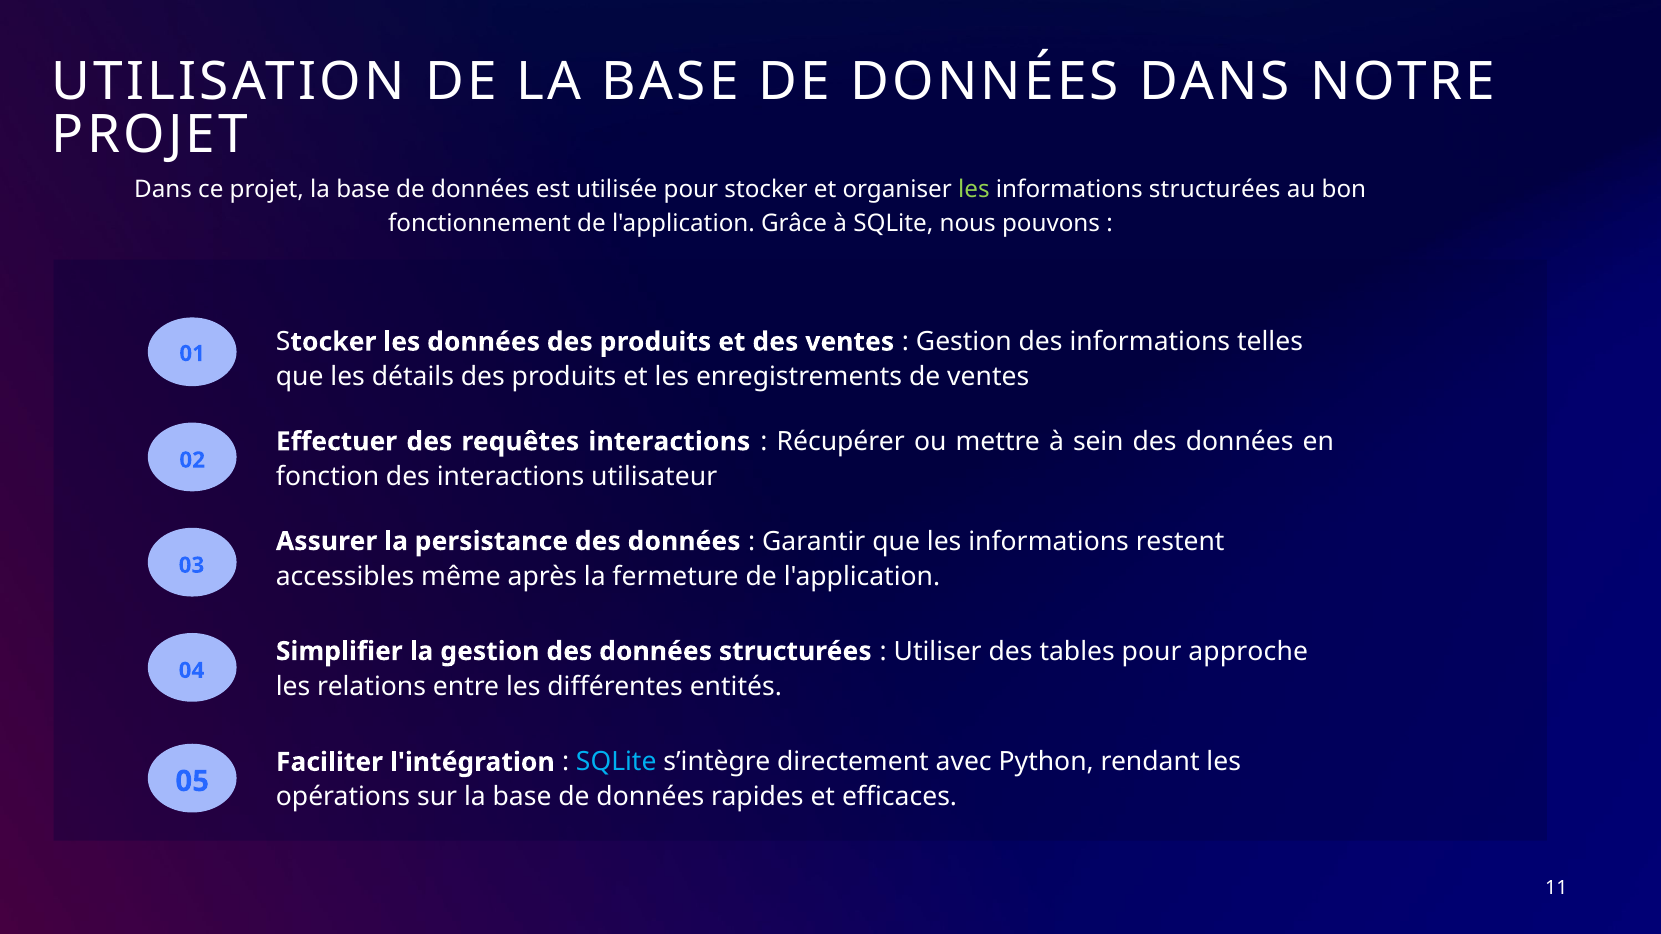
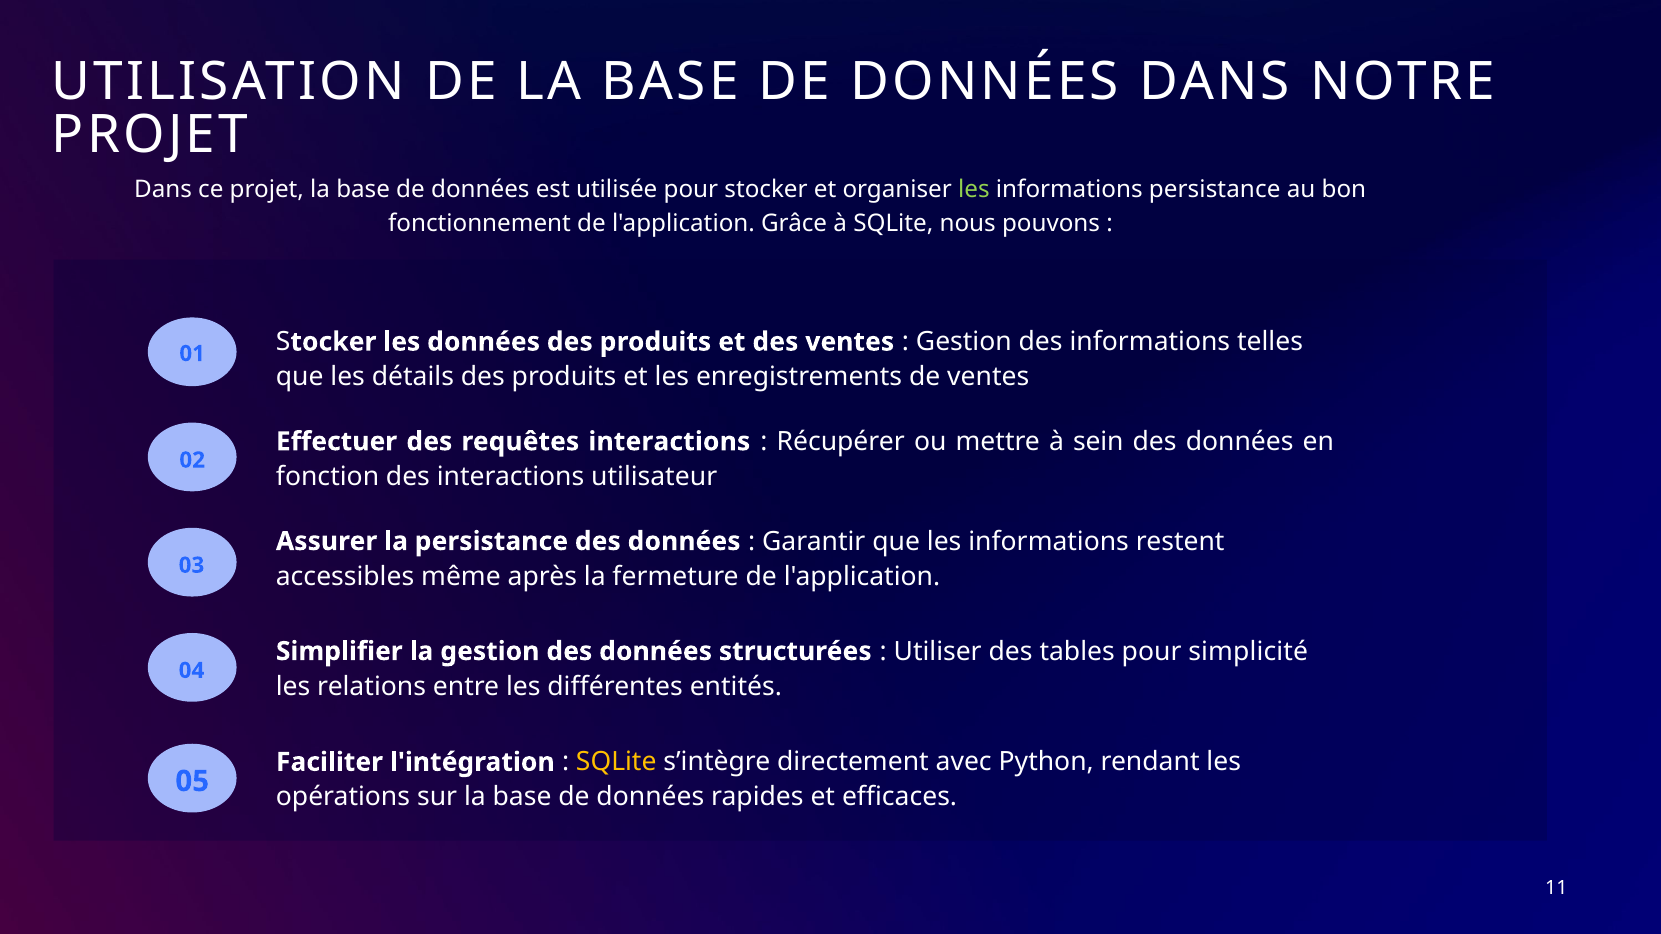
informations structurées: structurées -> persistance
approche: approche -> simplicité
SQLite at (616, 762) colour: light blue -> yellow
